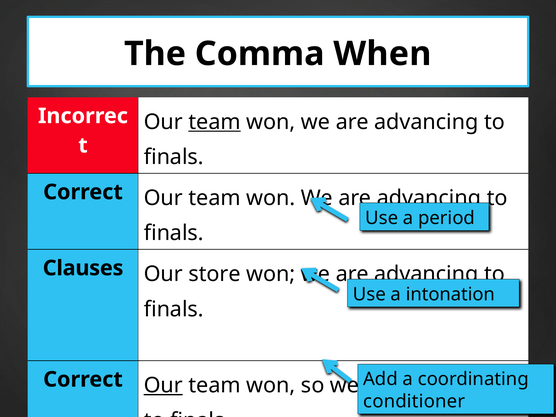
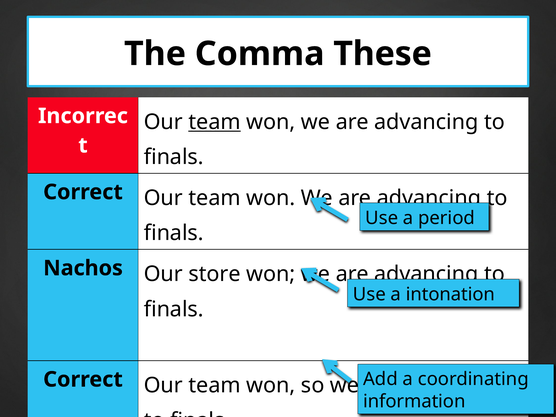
When: When -> These
Clauses: Clauses -> Nachos
Our at (163, 385) underline: present -> none
conditioner: conditioner -> information
